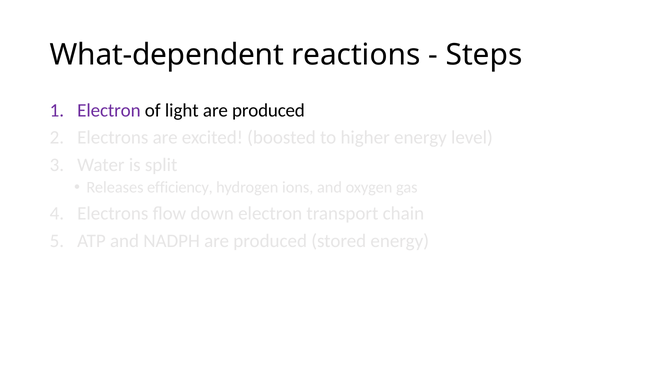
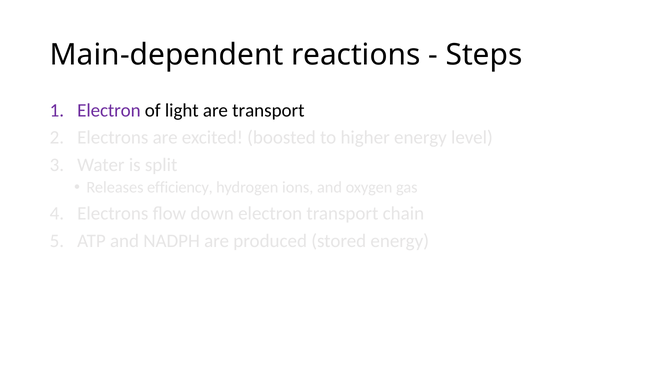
What-dependent: What-dependent -> Main-dependent
light are produced: produced -> transport
